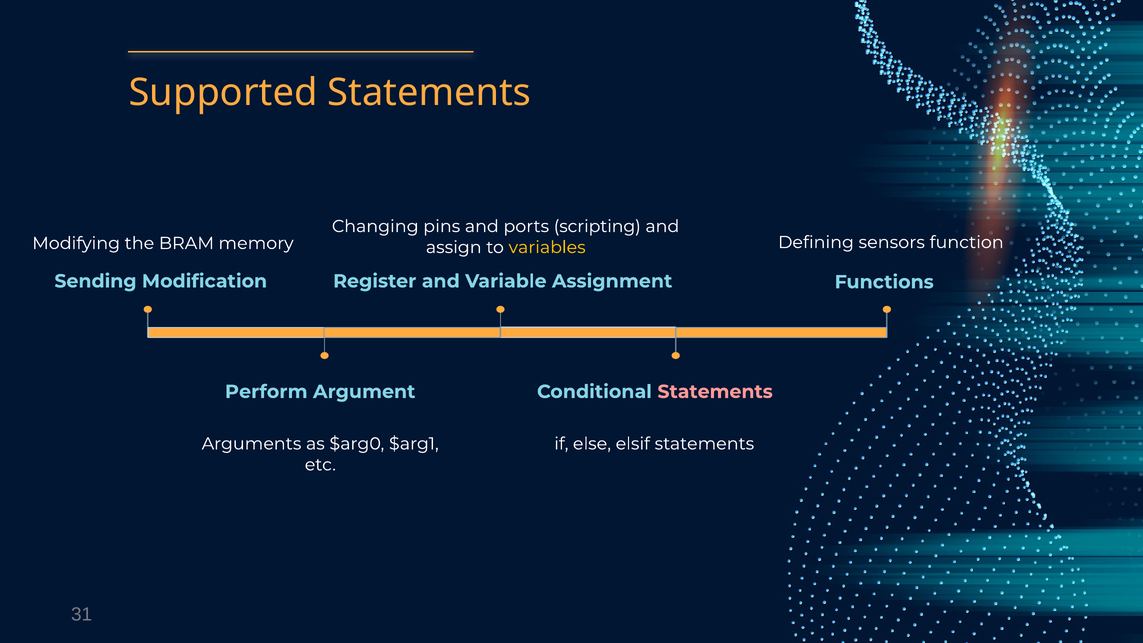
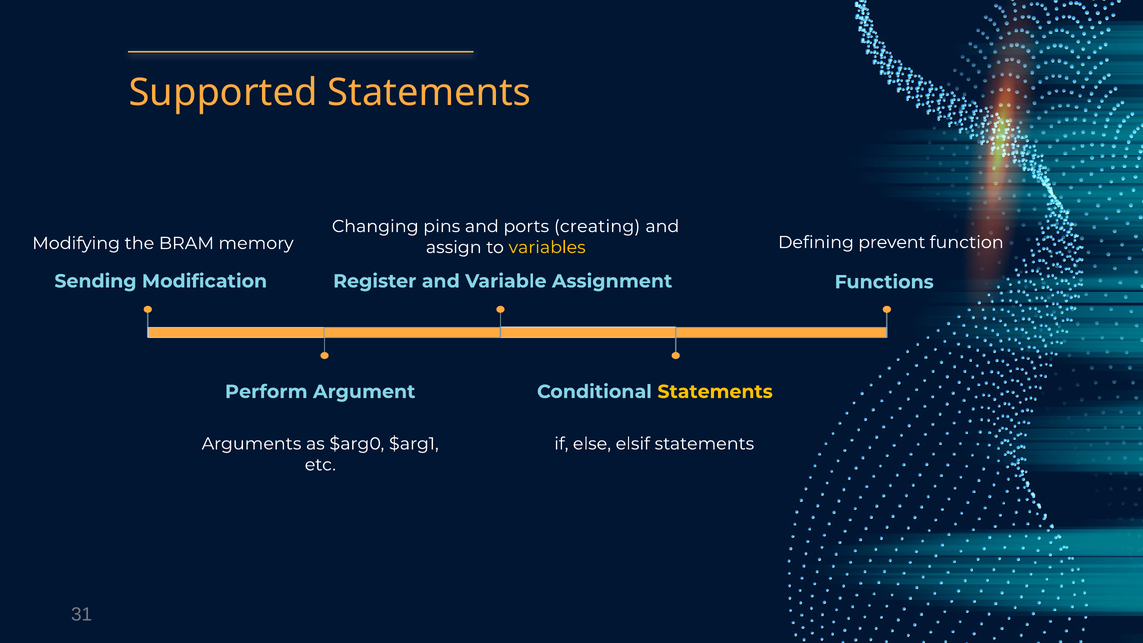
scripting: scripting -> creating
sensors: sensors -> prevent
Statements at (715, 392) colour: pink -> yellow
